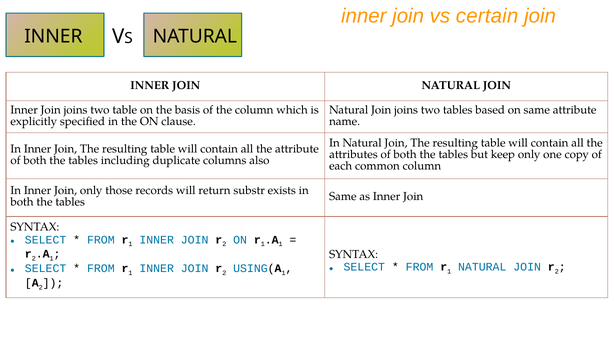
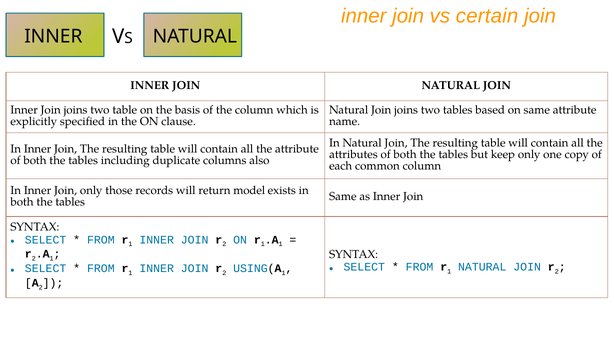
substr: substr -> model
